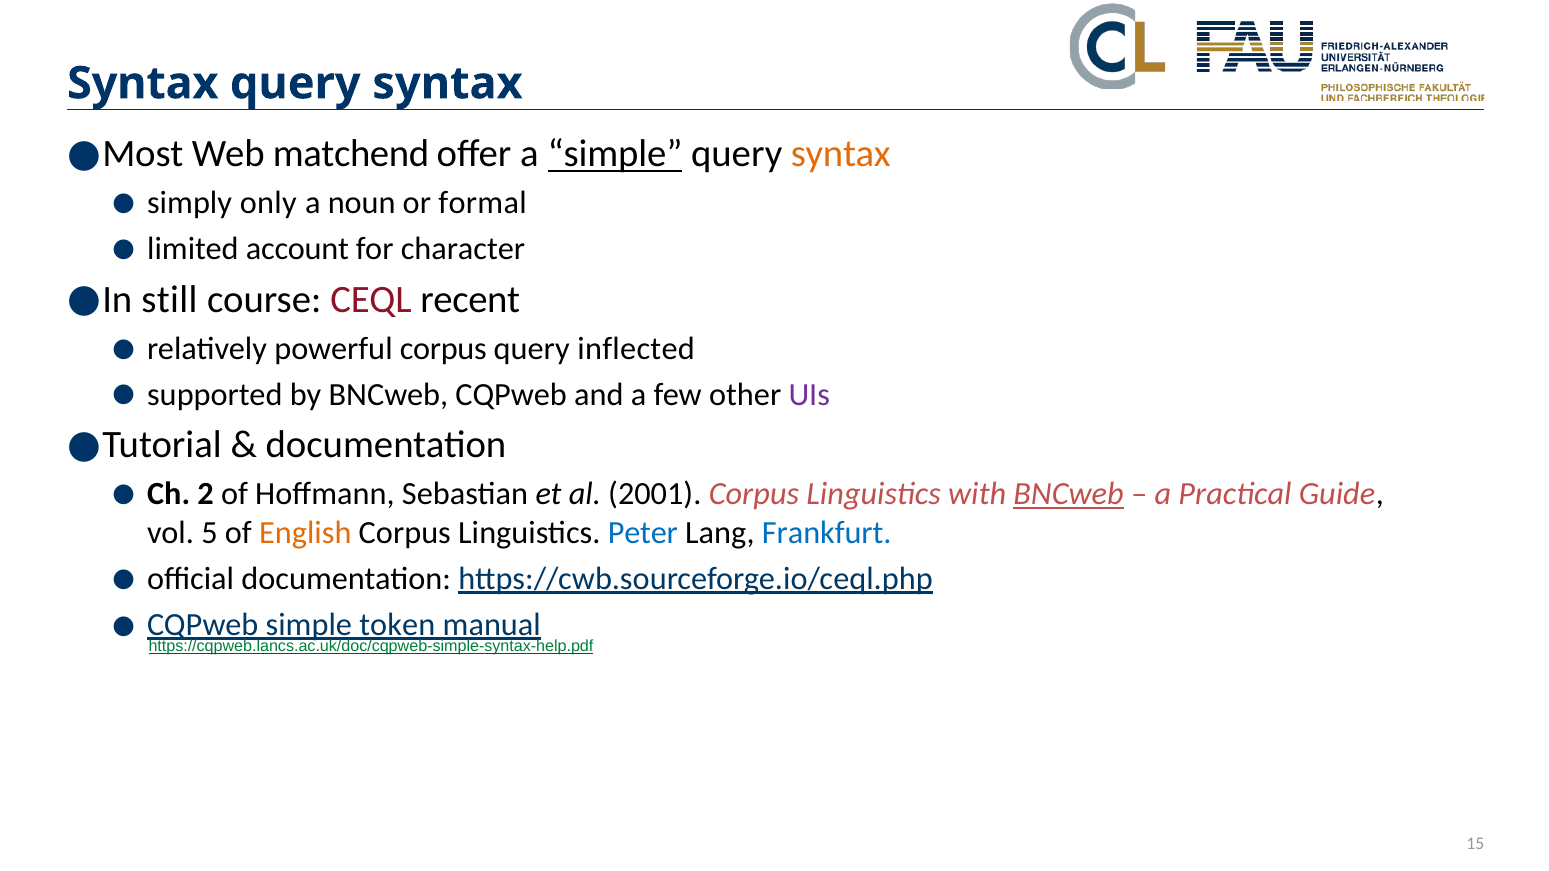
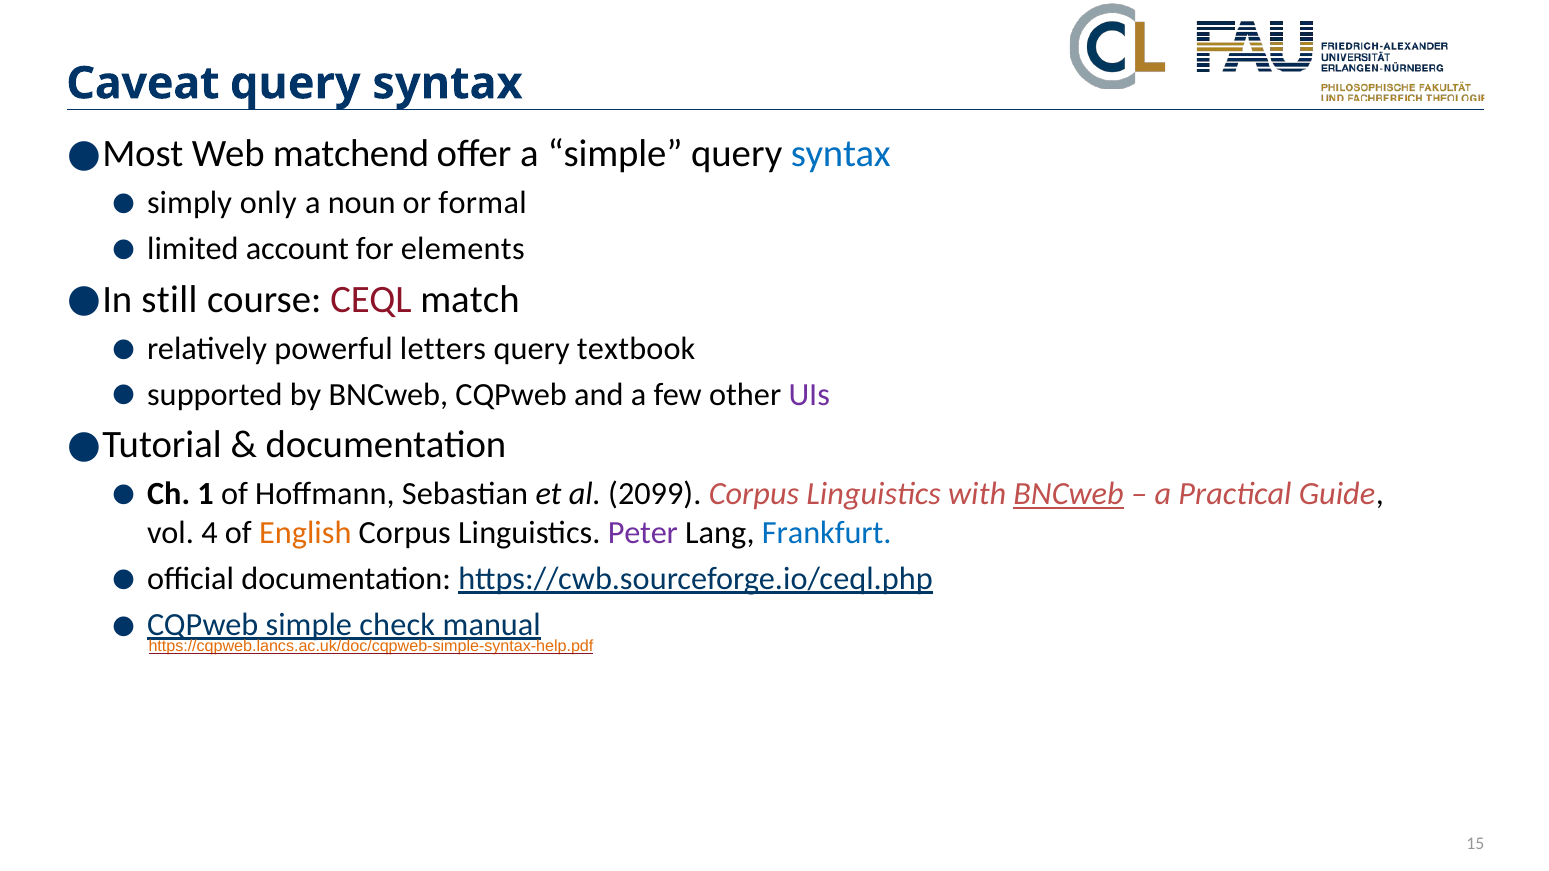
Syntax at (143, 83): Syntax -> Caveat
simple at (615, 154) underline: present -> none
syntax at (841, 154) colour: orange -> blue
character: character -> elements
recent: recent -> match
powerful corpus: corpus -> letters
inflected: inflected -> textbook
2: 2 -> 1
2001: 2001 -> 2099
5: 5 -> 4
Peter colour: blue -> purple
token: token -> check
https://cqpweb.lancs.ac.uk/doc/cqpweb-simple-syntax-help.pdf colour: green -> orange
